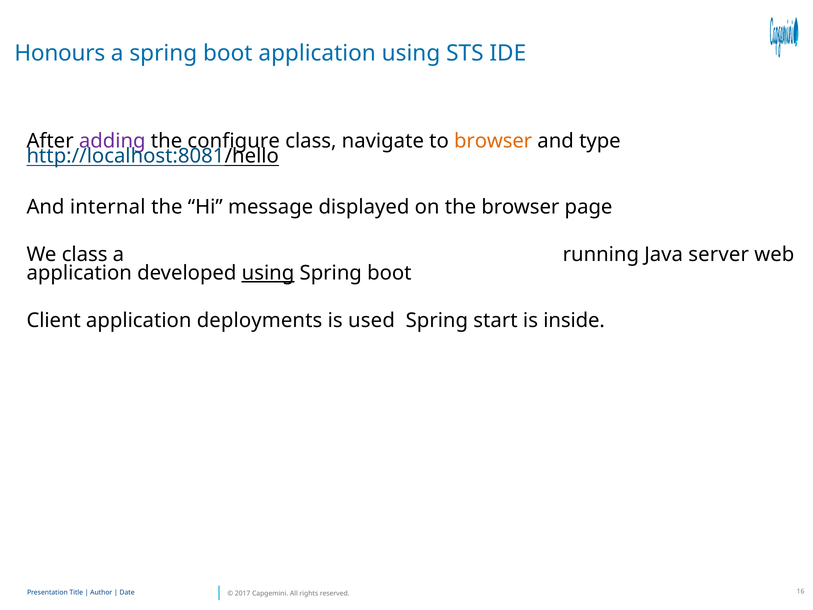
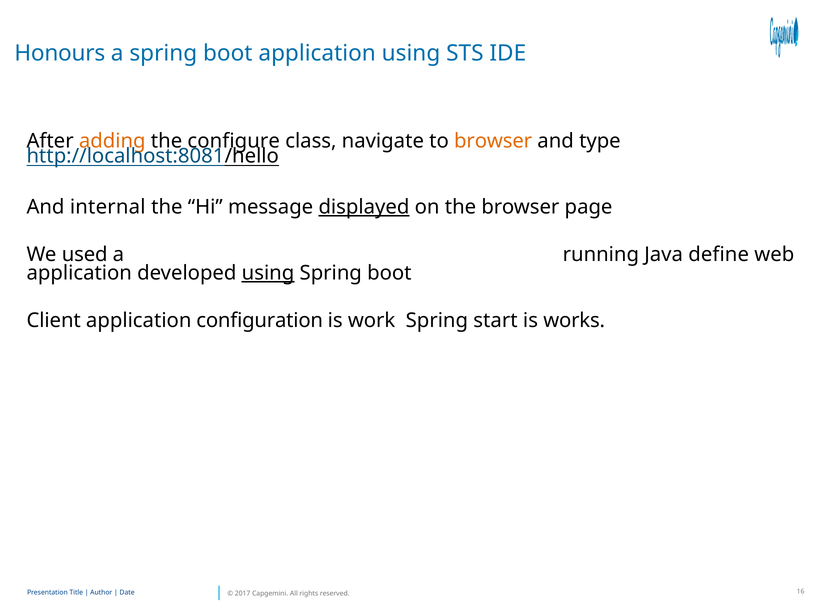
adding colour: purple -> orange
displayed underline: none -> present
We class: class -> used
server: server -> define
deployments: deployments -> configuration
used: used -> work
inside: inside -> works
